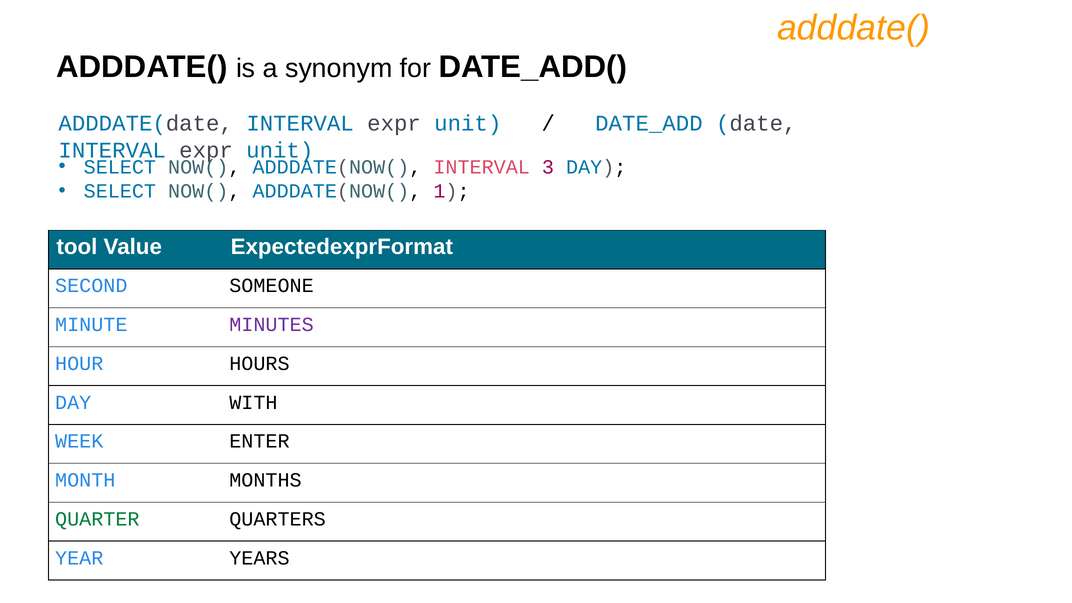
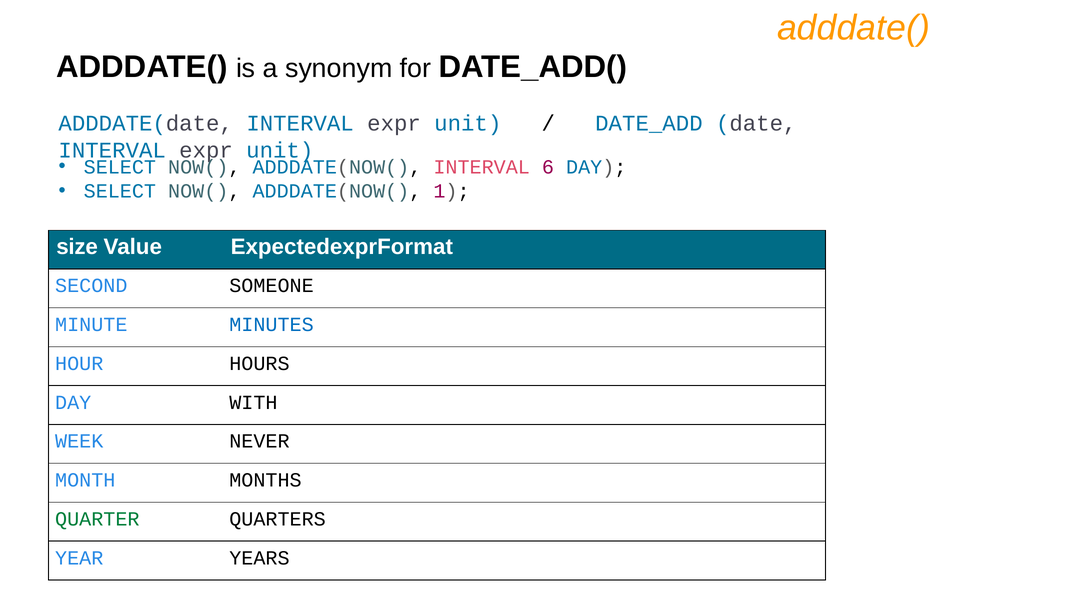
3: 3 -> 6
tool: tool -> size
MINUTES colour: purple -> blue
ENTER: ENTER -> NEVER
